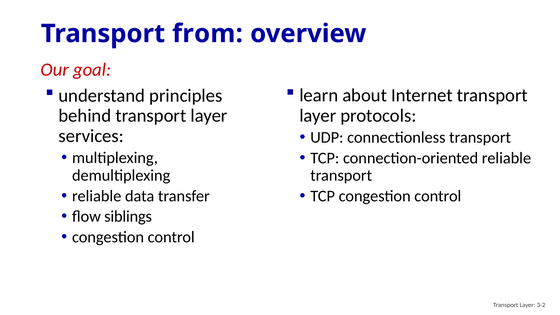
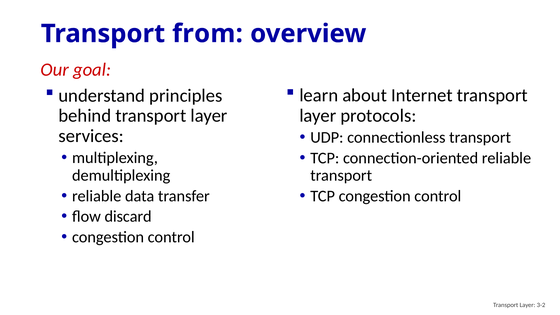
siblings: siblings -> discard
